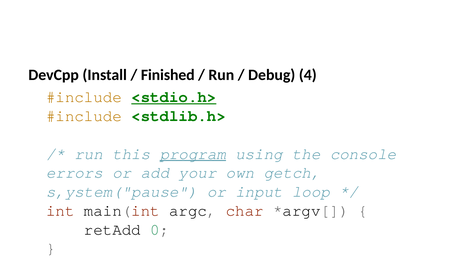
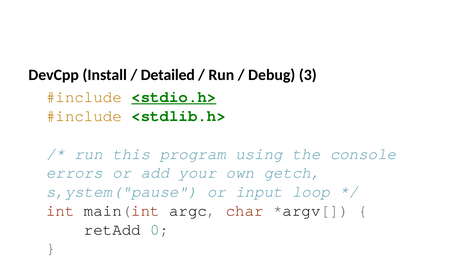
Finished: Finished -> Detailed
4: 4 -> 3
program underline: present -> none
